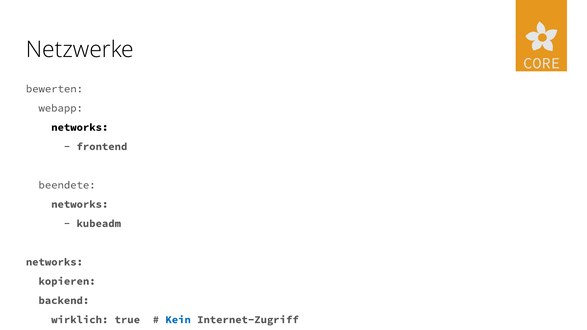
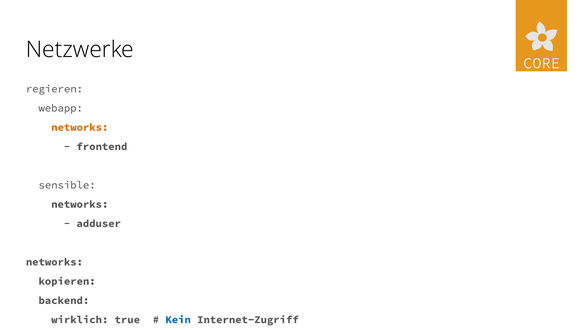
bewerten: bewerten -> regieren
networks at (80, 127) colour: black -> orange
beendete: beendete -> sensible
kubeadm: kubeadm -> adduser
